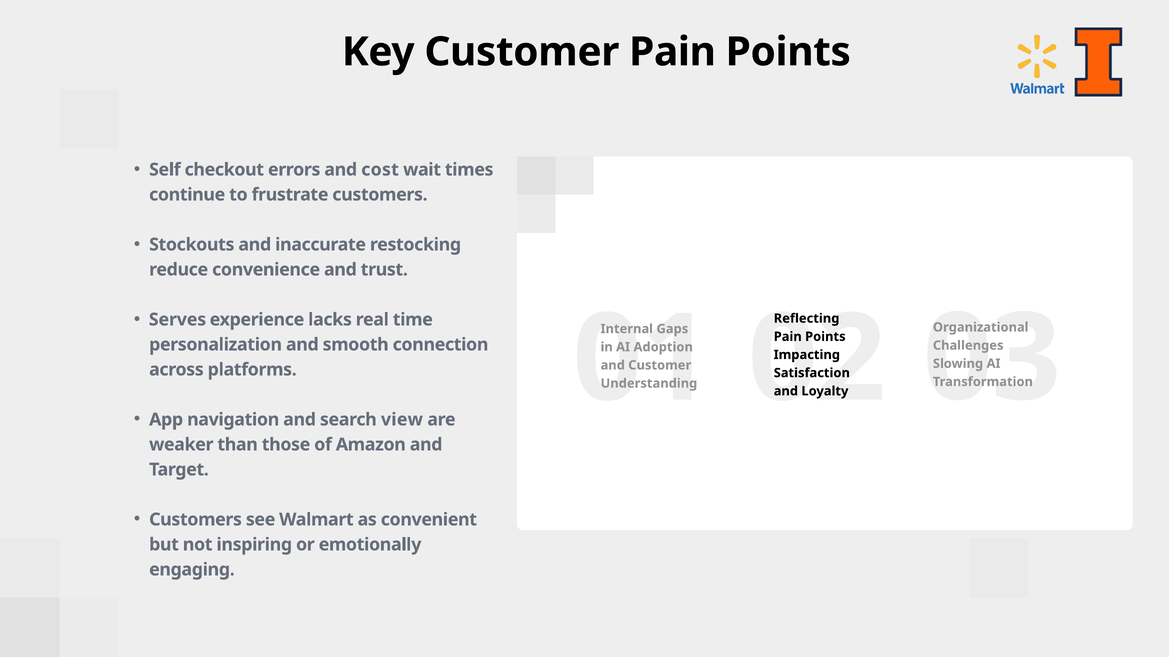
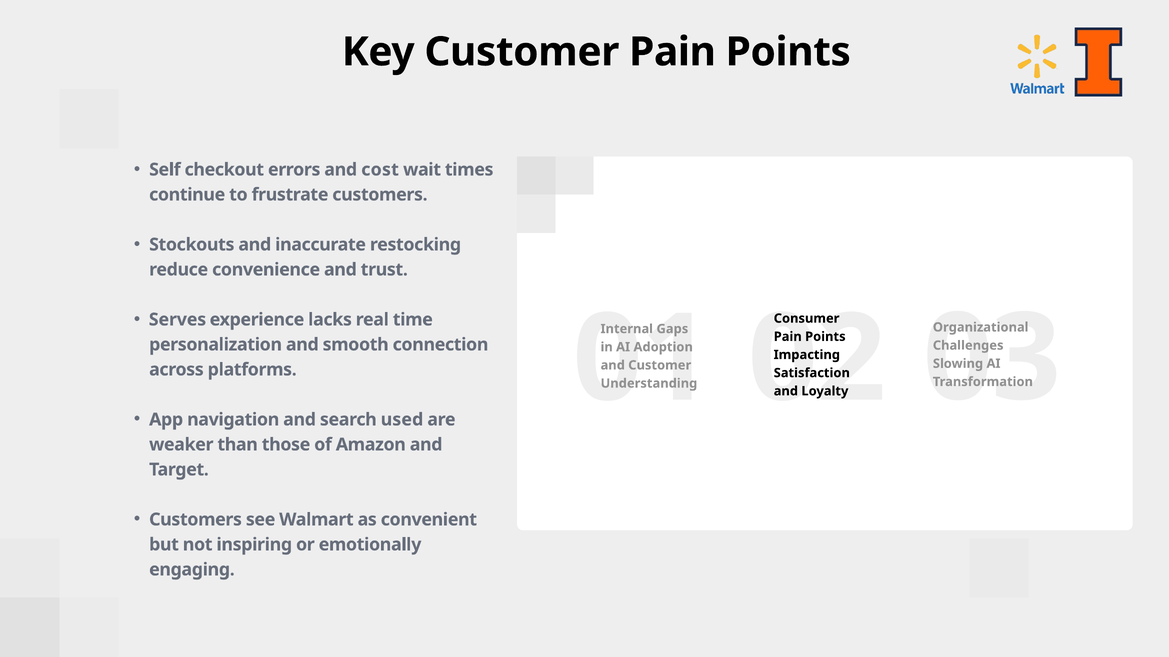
Reflecting: Reflecting -> Consumer
view: view -> used
